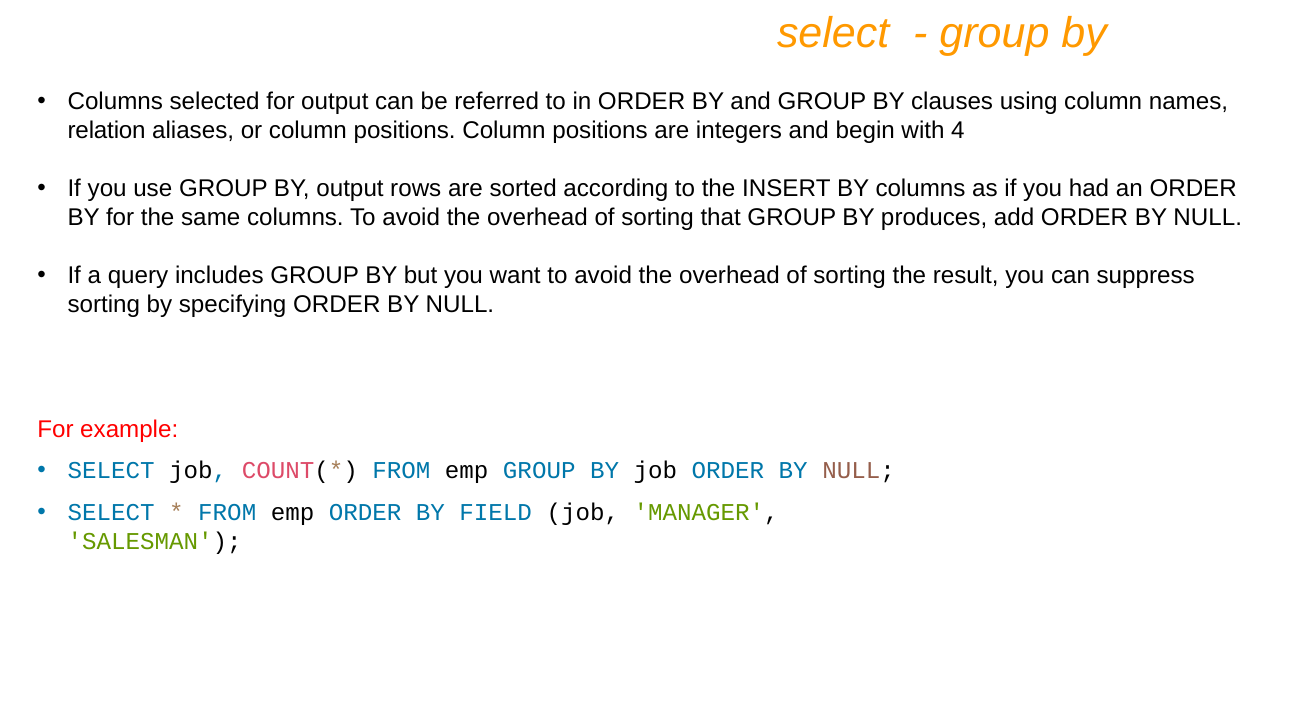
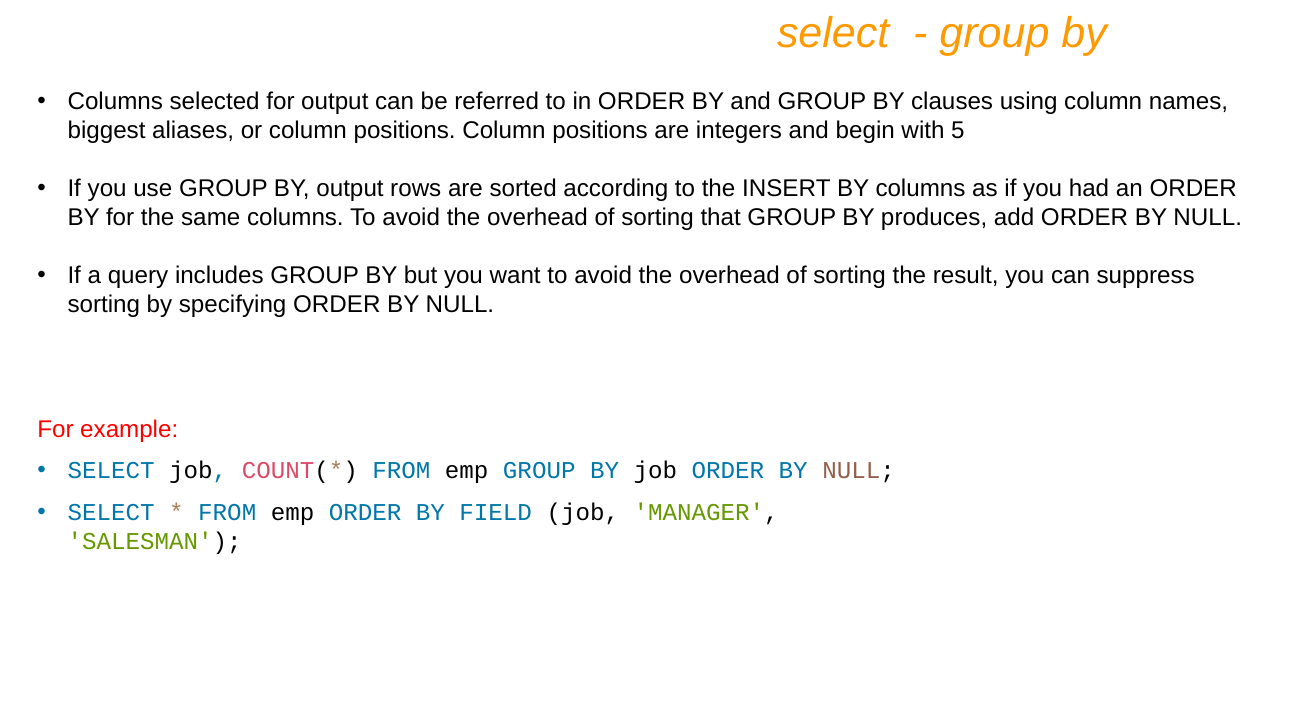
relation: relation -> biggest
4: 4 -> 5
